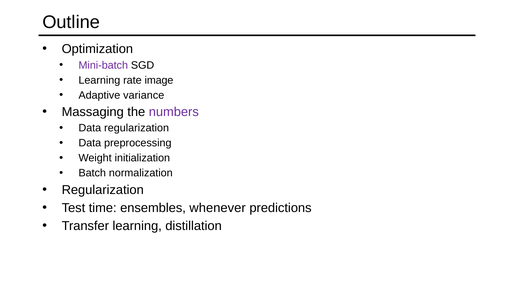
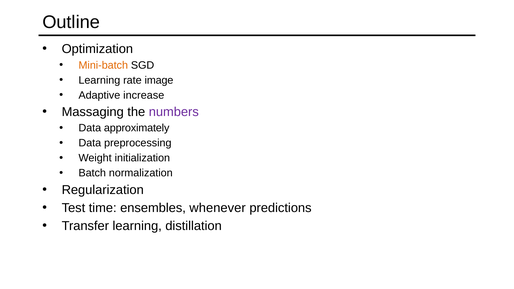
Mini-batch colour: purple -> orange
variance: variance -> increase
Data regularization: regularization -> approximately
